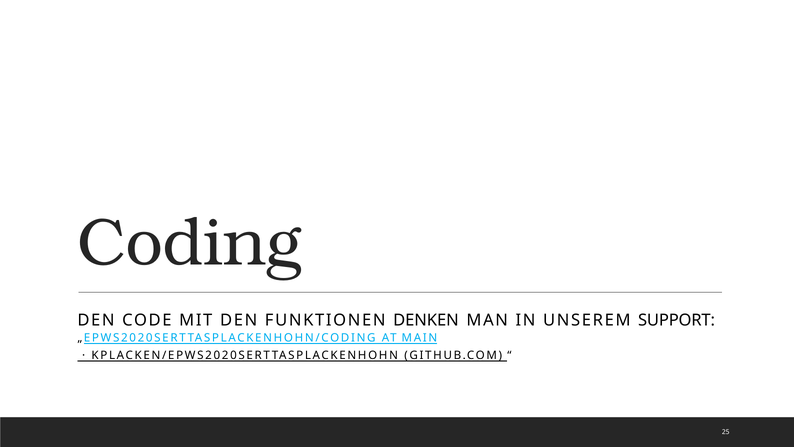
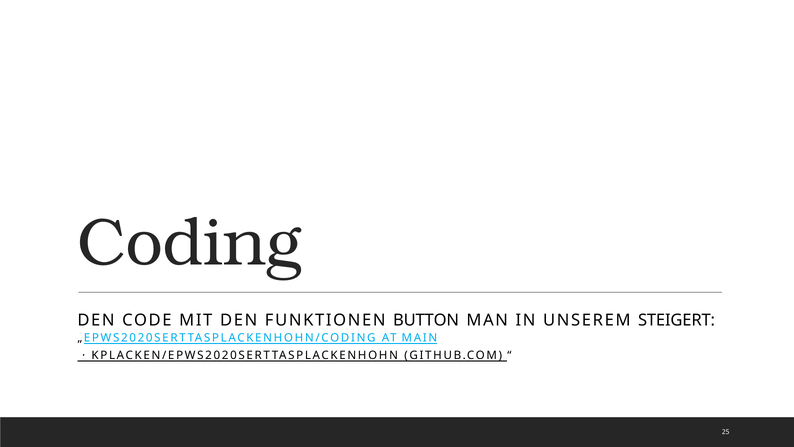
DENKEN: DENKEN -> BUTTON
SUPPORT: SUPPORT -> STEIGERT
